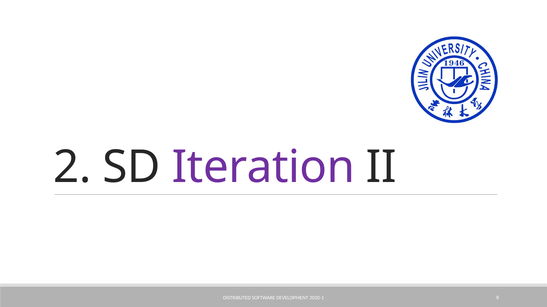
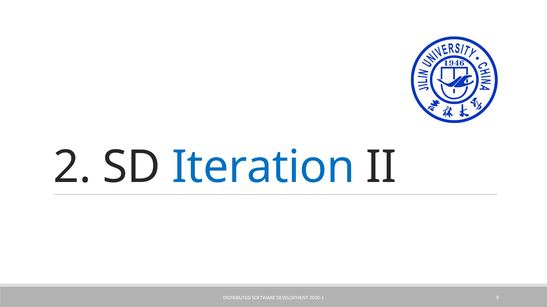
Iteration colour: purple -> blue
